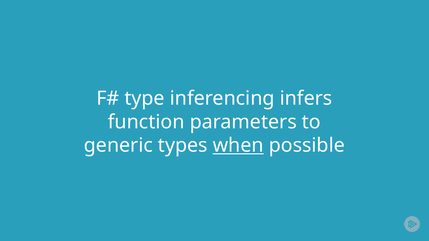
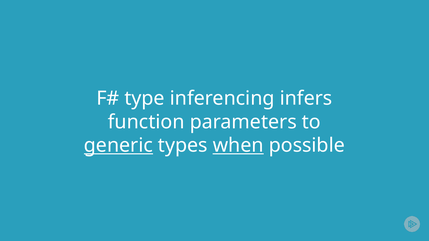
generic underline: none -> present
